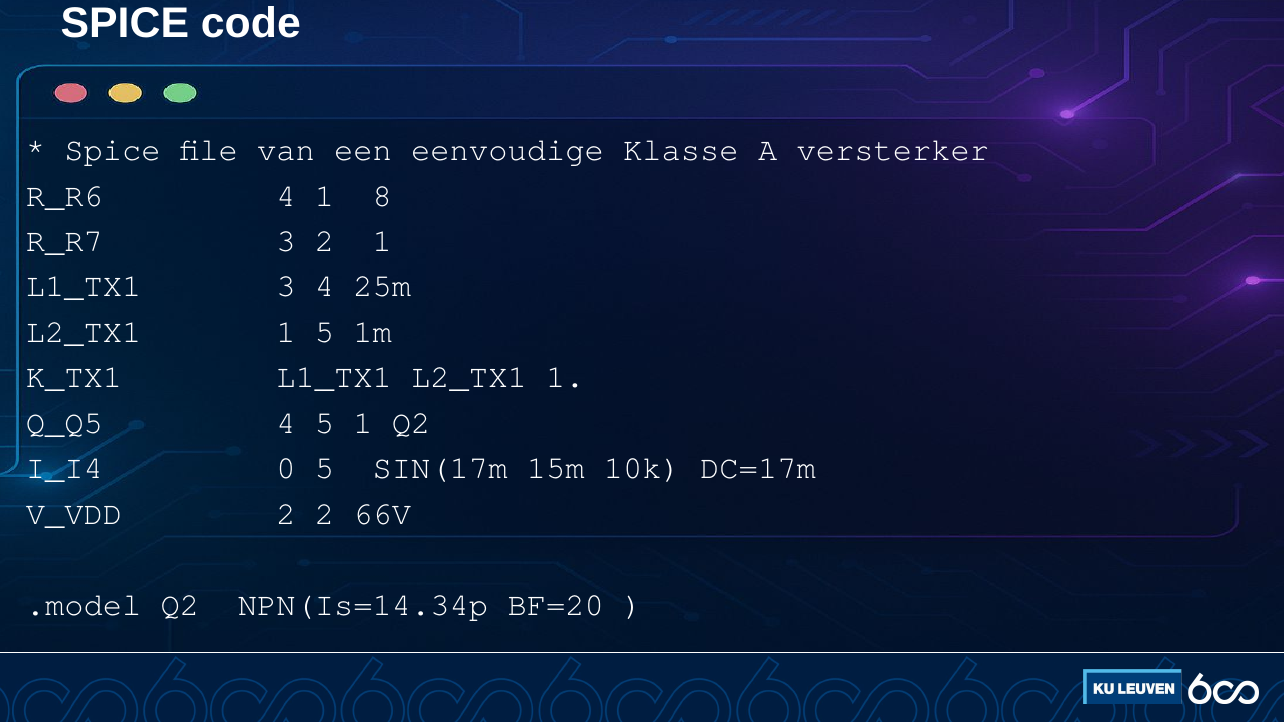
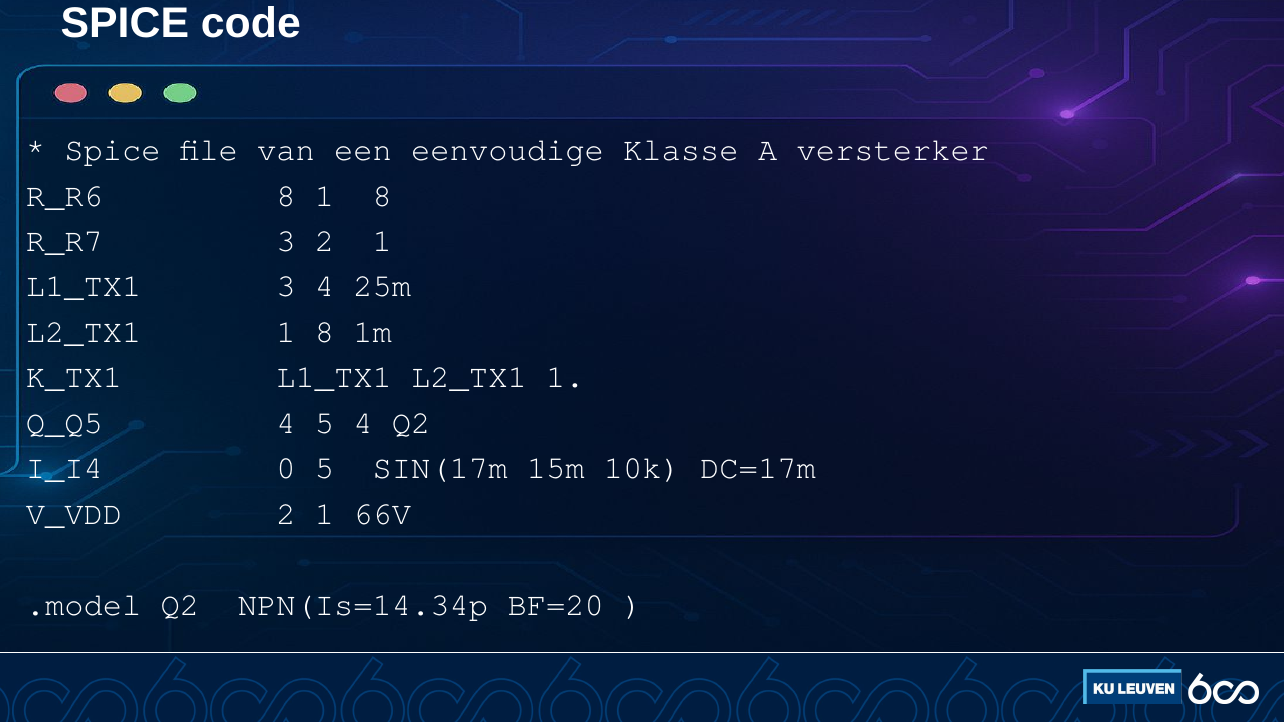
R_R6 4: 4 -> 8
L2_TX1 1 5: 5 -> 8
5 1: 1 -> 4
V_VDD 2 2: 2 -> 1
